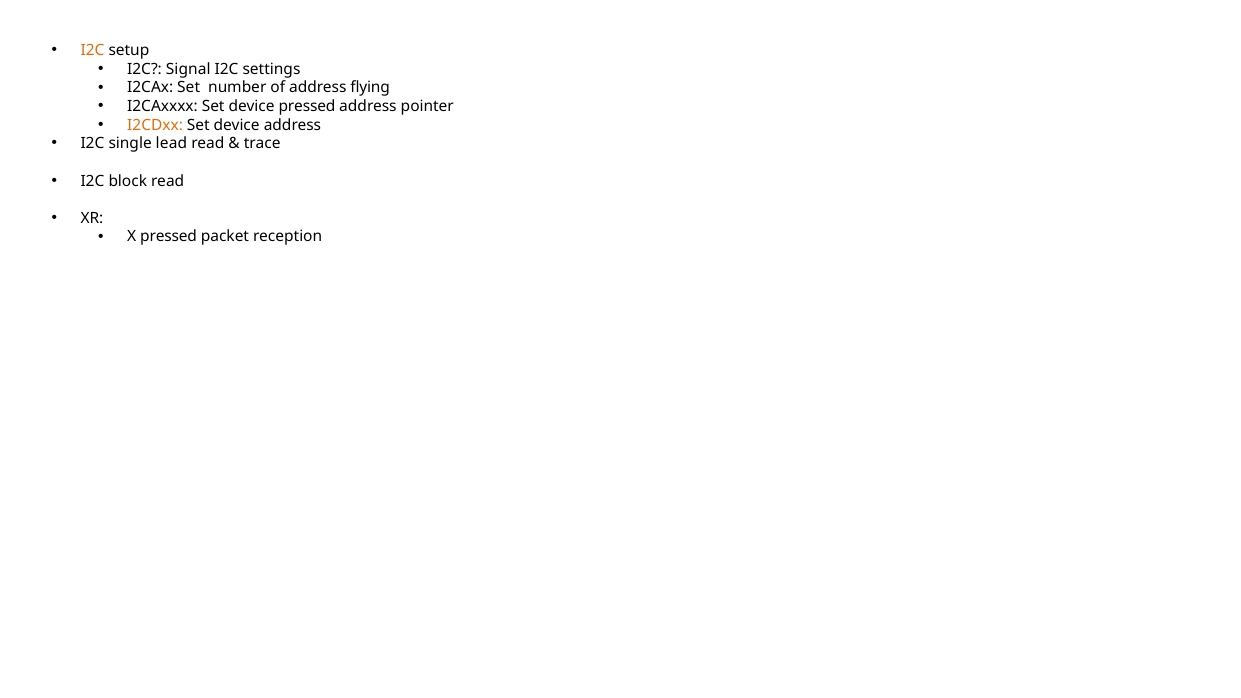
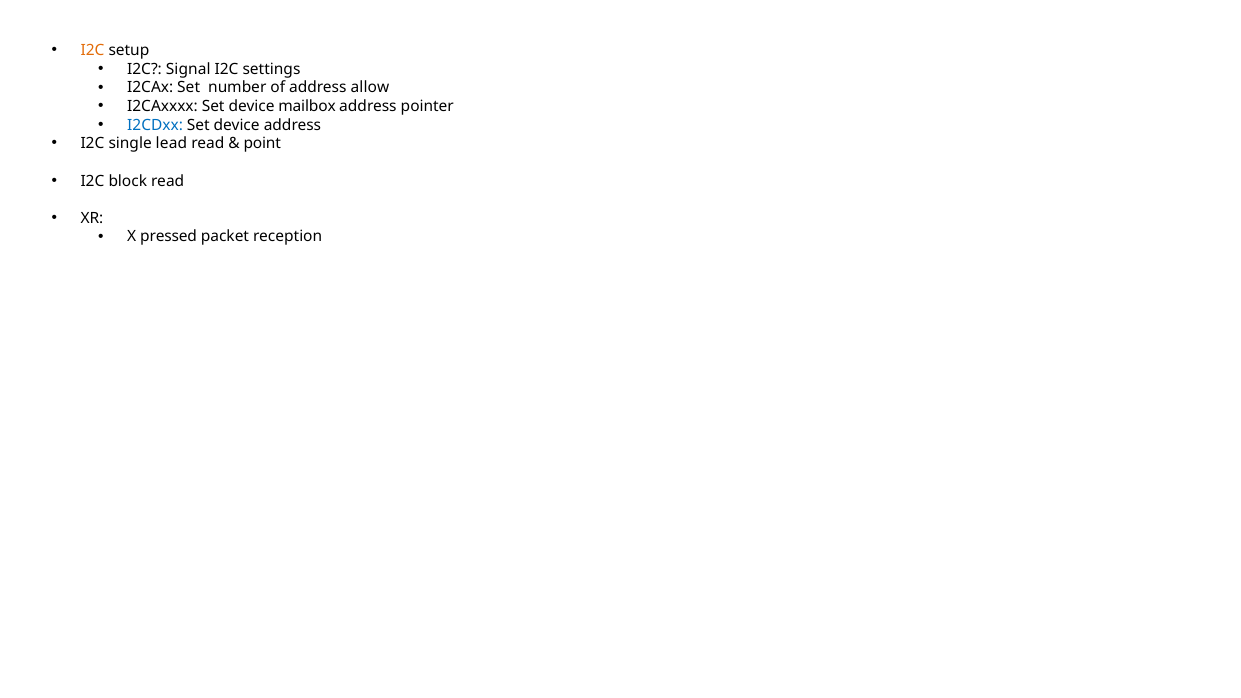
flying: flying -> allow
device pressed: pressed -> mailbox
I2CDxx colour: orange -> blue
trace: trace -> point
